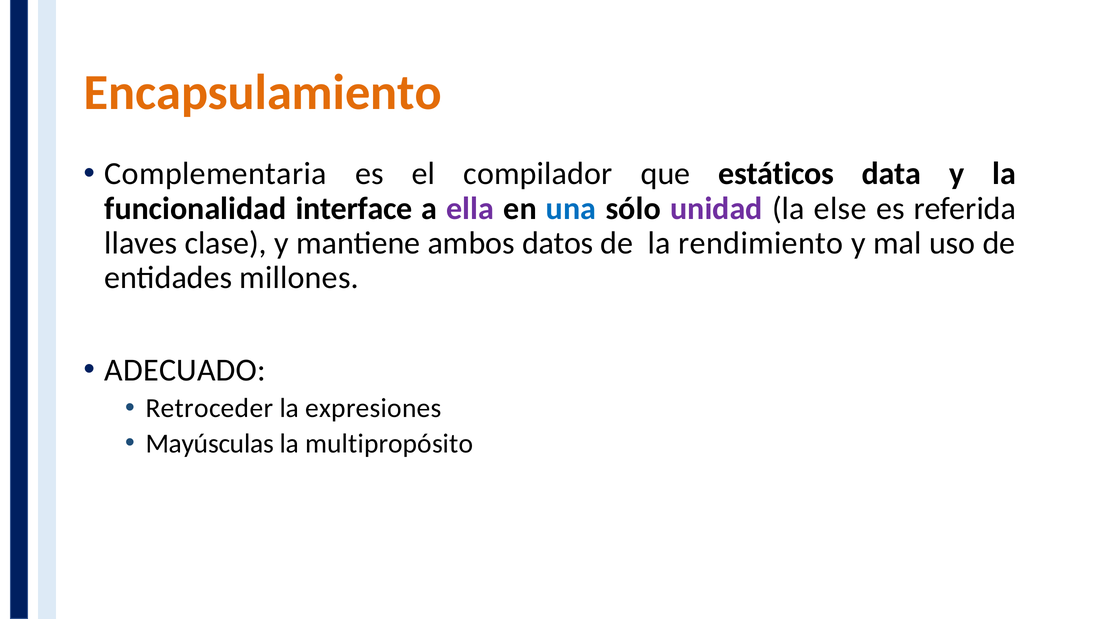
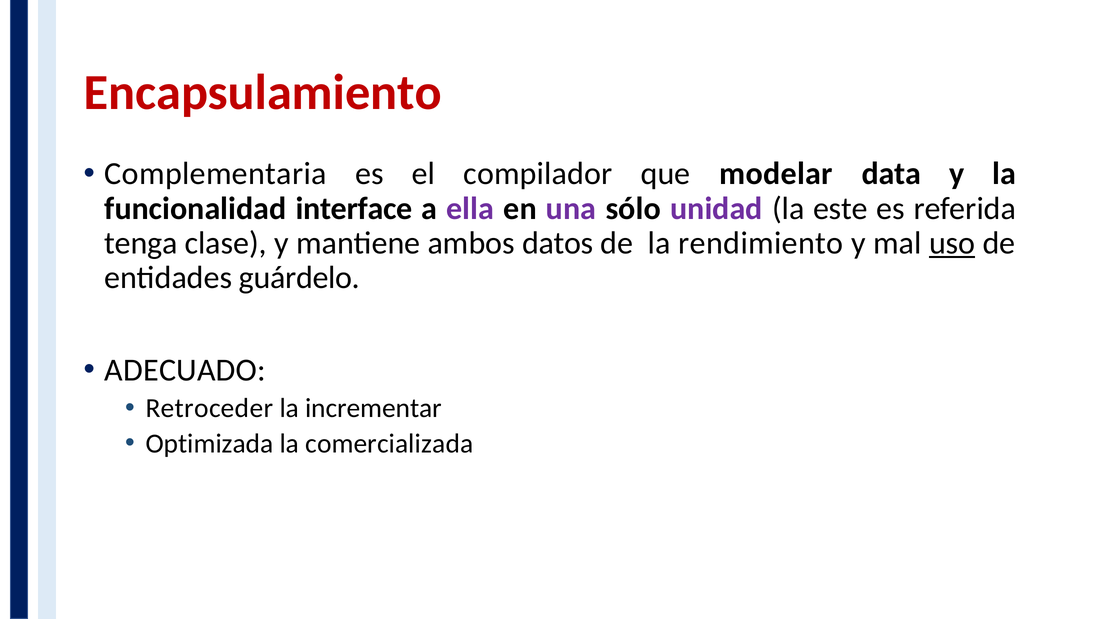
Encapsulamiento colour: orange -> red
estáticos: estáticos -> modelar
una colour: blue -> purple
else: else -> este
llaves: llaves -> tenga
uso underline: none -> present
millones: millones -> guárdelo
expresiones: expresiones -> incrementar
Mayúsculas: Mayúsculas -> Optimizada
multipropósito: multipropósito -> comercializada
